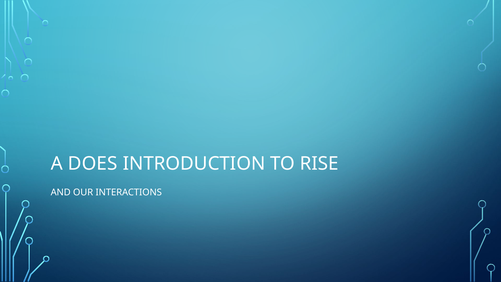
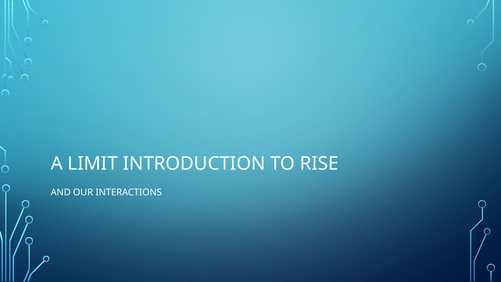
DOES: DOES -> LIMIT
